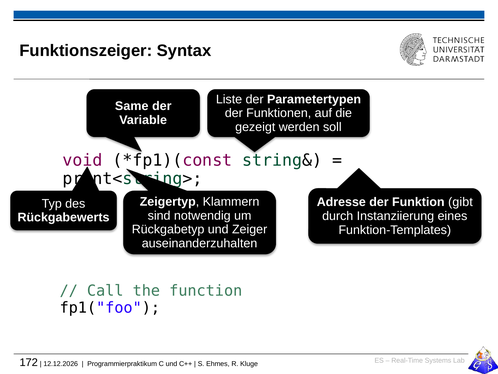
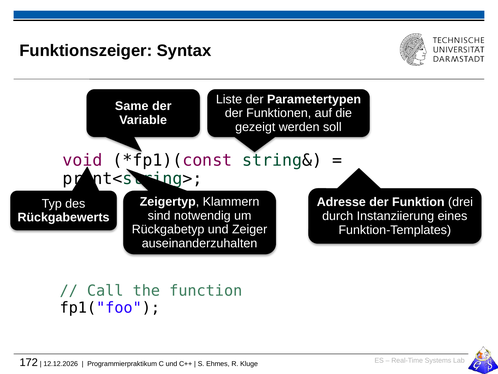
gibt: gibt -> drei
